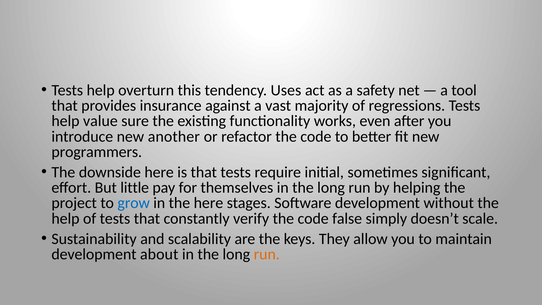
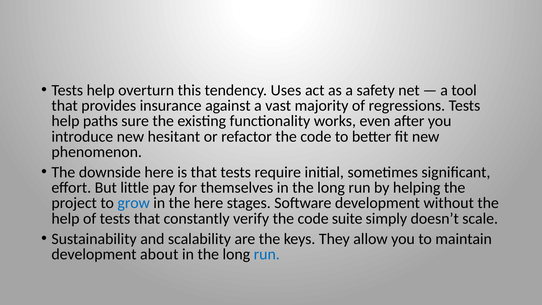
value: value -> paths
another: another -> hesitant
programmers: programmers -> phenomenon
false: false -> suite
run at (267, 254) colour: orange -> blue
